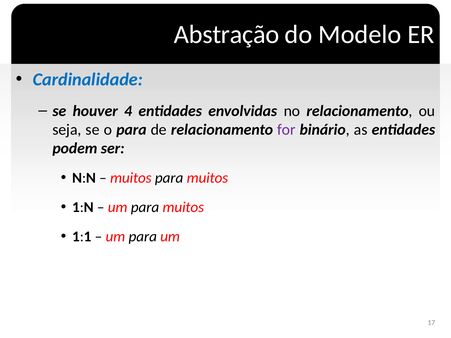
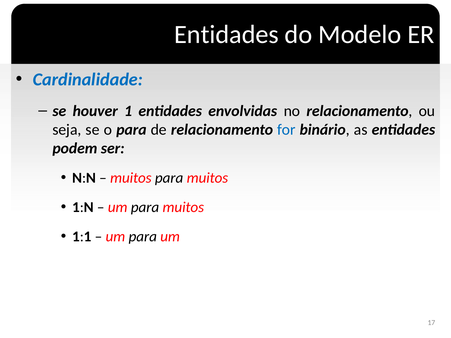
Abstração at (227, 35): Abstração -> Entidades
4: 4 -> 1
for colour: purple -> blue
